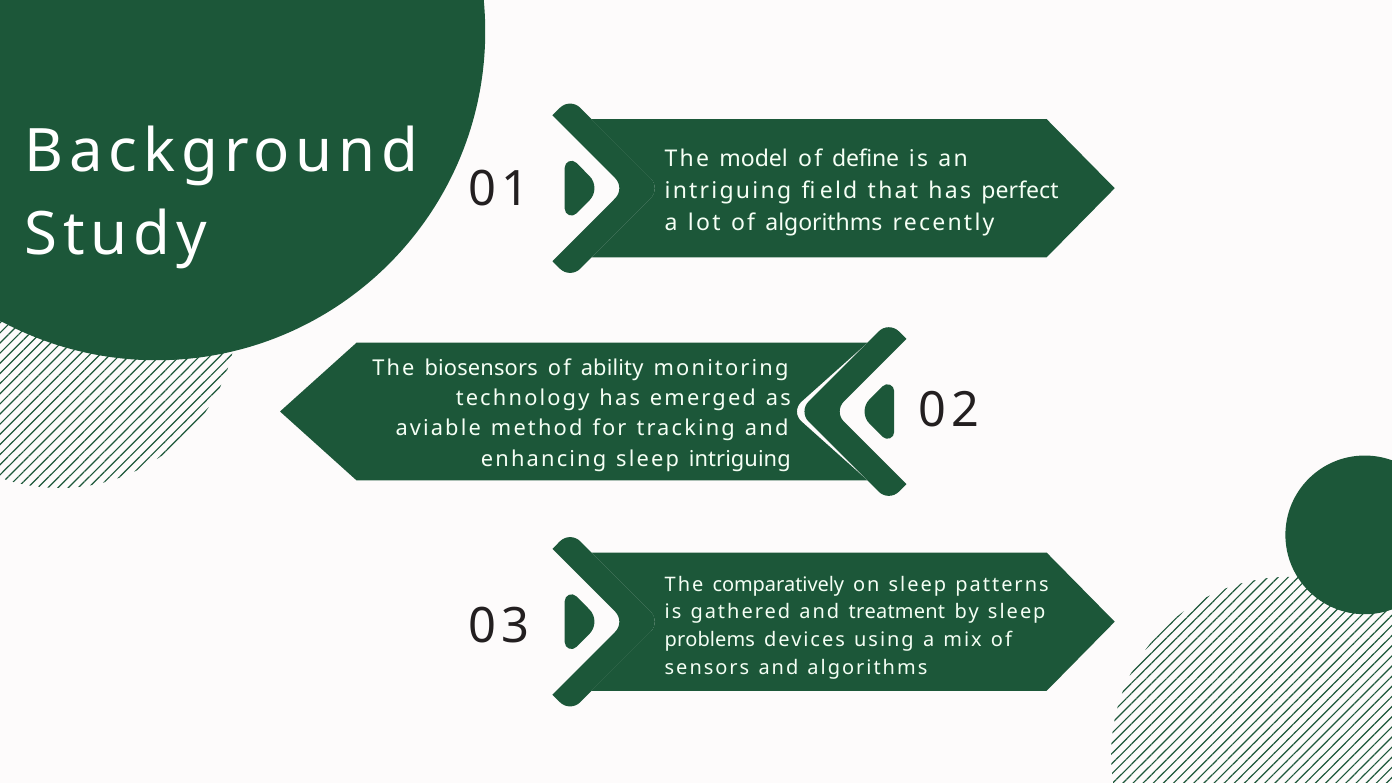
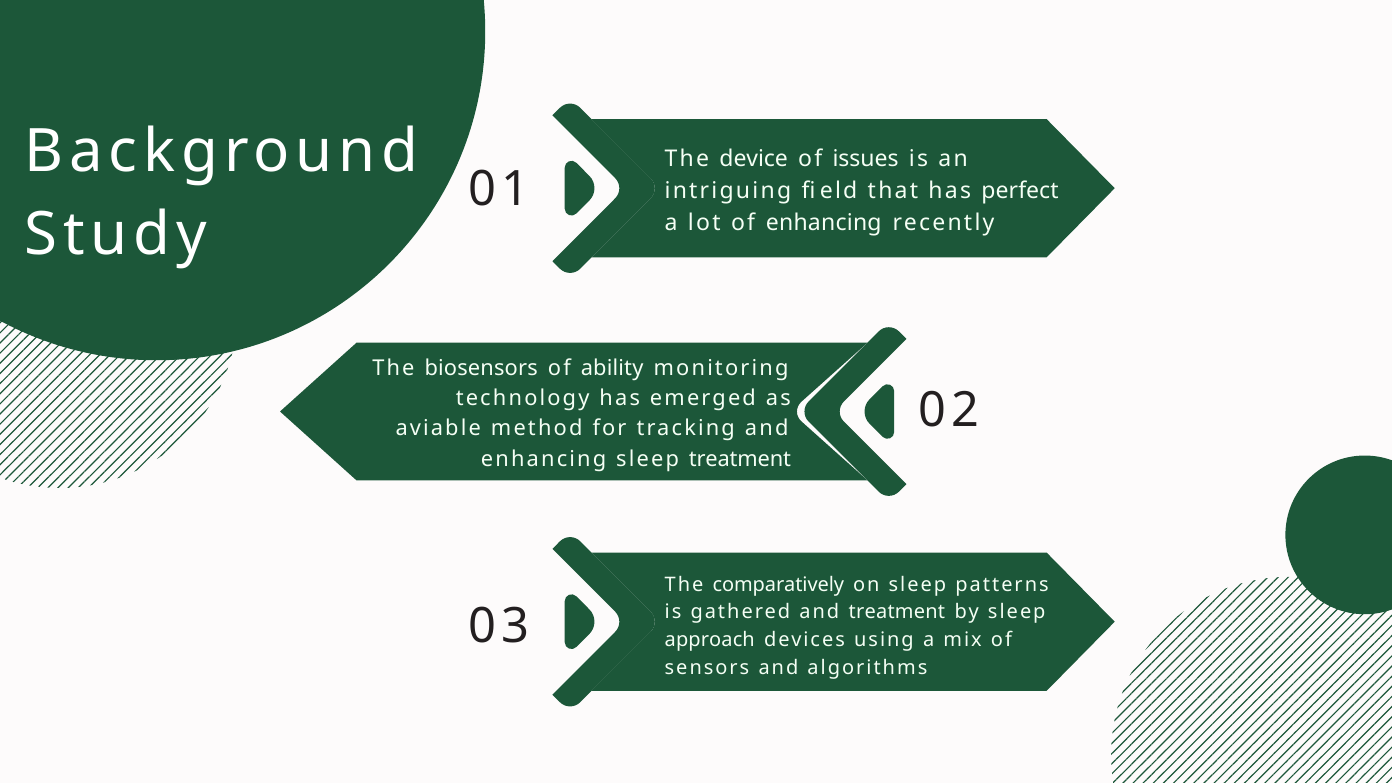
model: model -> device
define: define -> issues
of algorithms: algorithms -> enhancing
sleep intriguing: intriguing -> treatment
problems: problems -> approach
